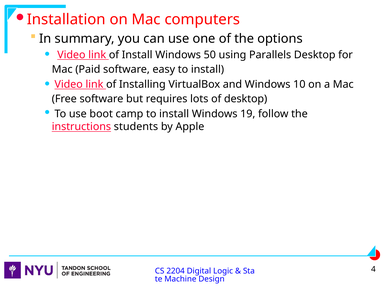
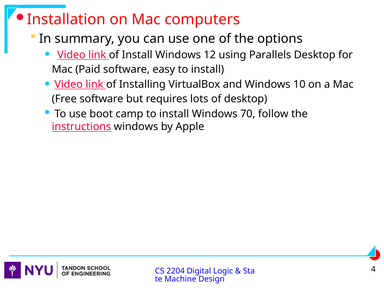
50: 50 -> 12
19: 19 -> 70
instructions students: students -> windows
